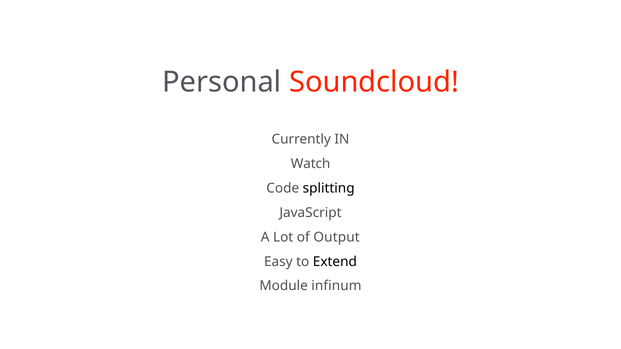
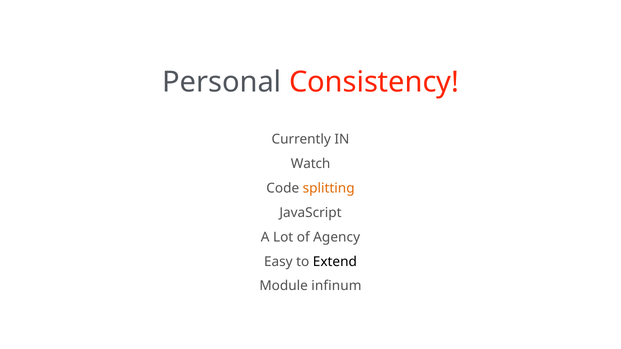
Soundcloud: Soundcloud -> Consistency
splitting colour: black -> orange
Output: Output -> Agency
